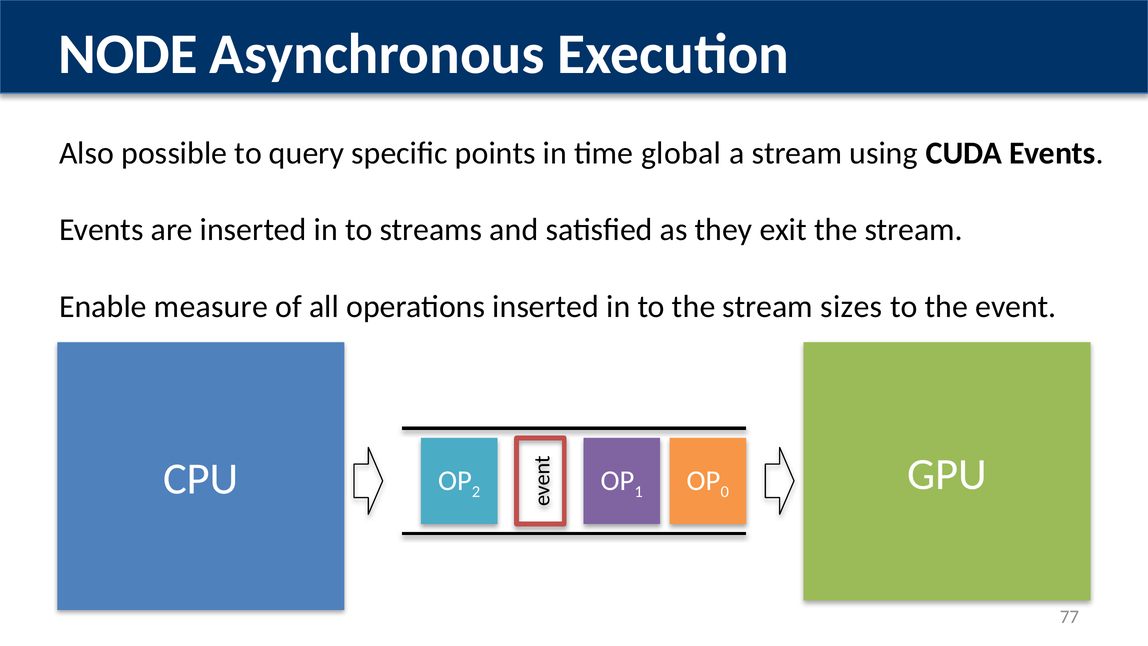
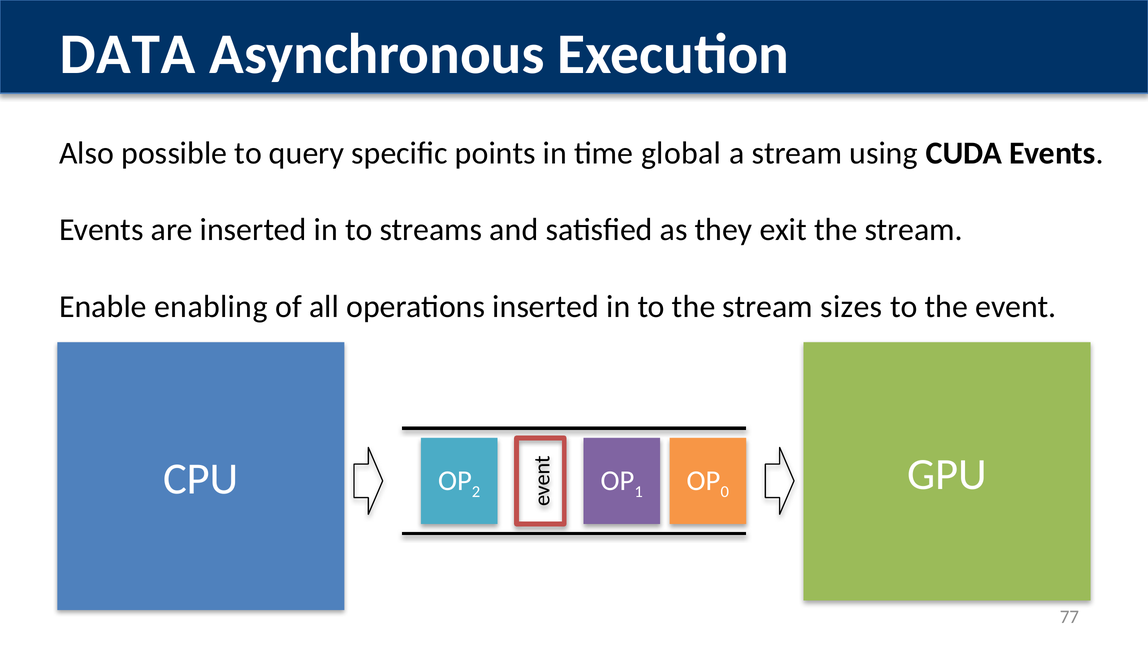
NODE: NODE -> DATA
measure: measure -> enabling
